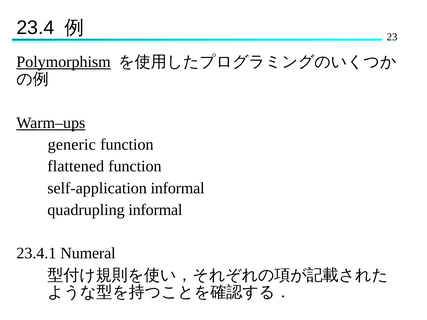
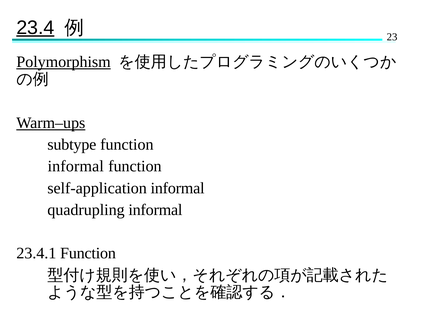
23.4 underline: none -> present
generic: generic -> subtype
flattened at (76, 166): flattened -> informal
23.4.1 Numeral: Numeral -> Function
